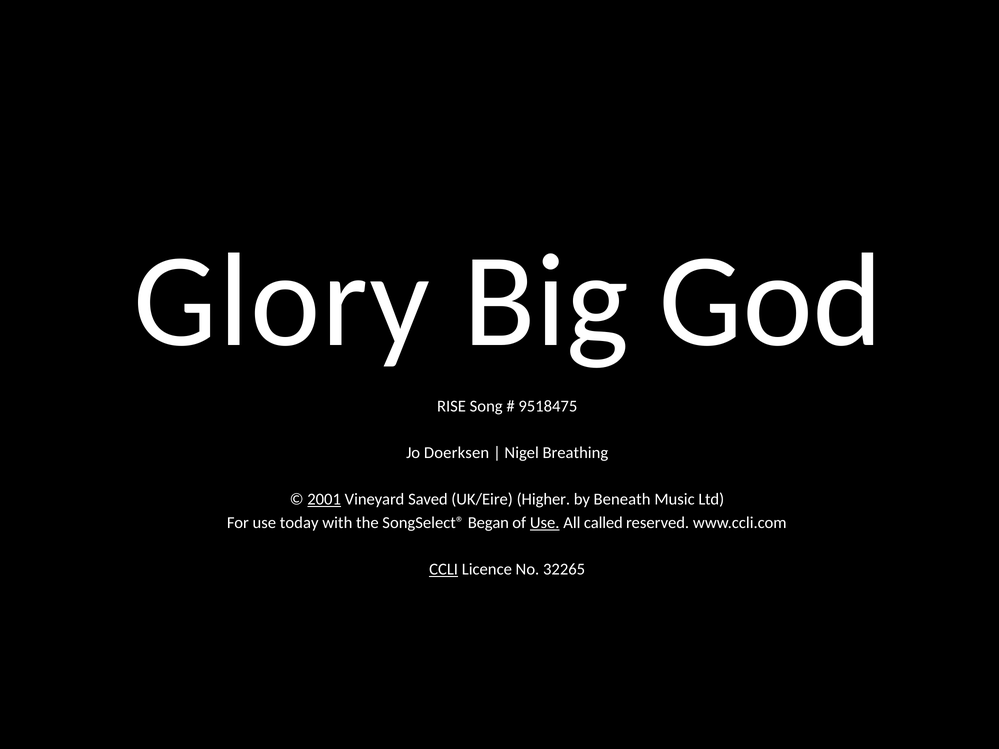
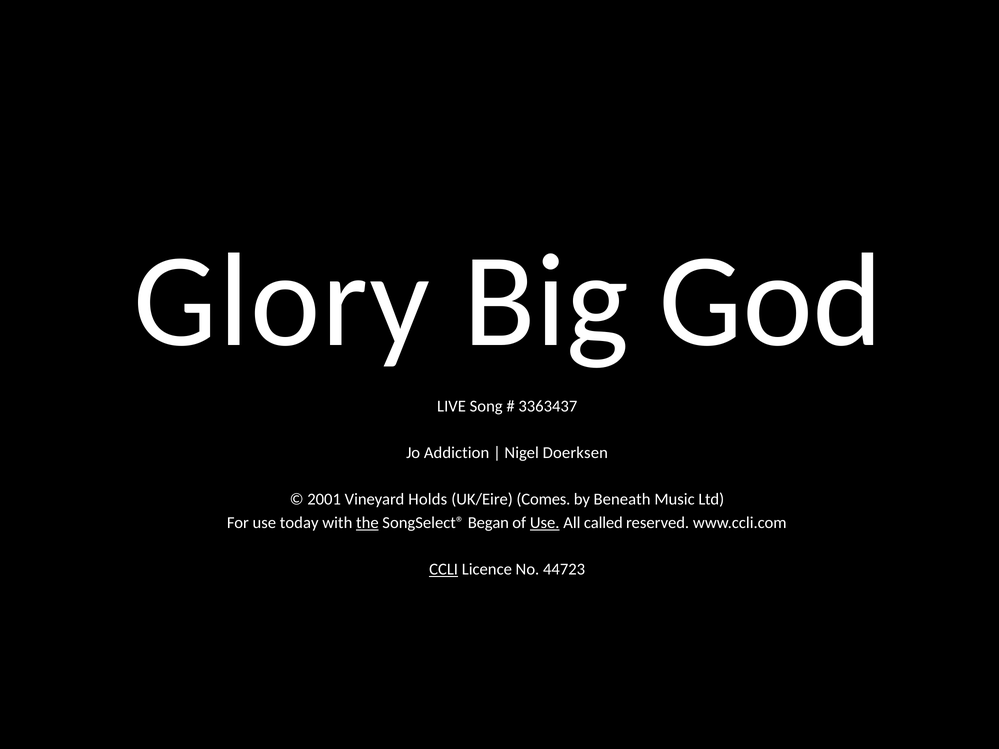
RISE: RISE -> LIVE
9518475: 9518475 -> 3363437
Doerksen: Doerksen -> Addiction
Breathing: Breathing -> Doerksen
2001 underline: present -> none
Saved: Saved -> Holds
Higher: Higher -> Comes
the underline: none -> present
32265: 32265 -> 44723
